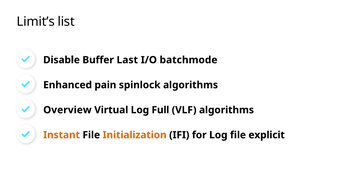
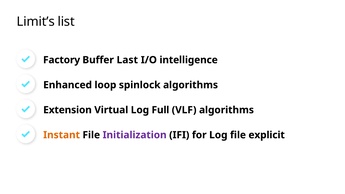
Disable: Disable -> Factory
batchmode: batchmode -> intelligence
pain: pain -> loop
Overview: Overview -> Extension
Initialization colour: orange -> purple
